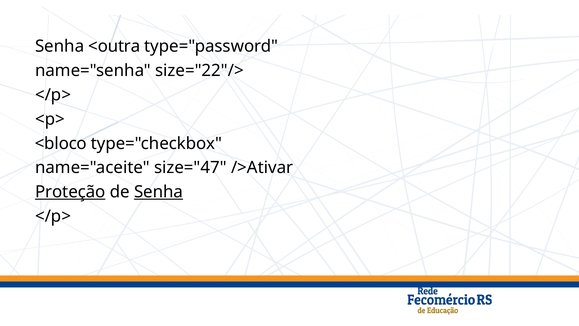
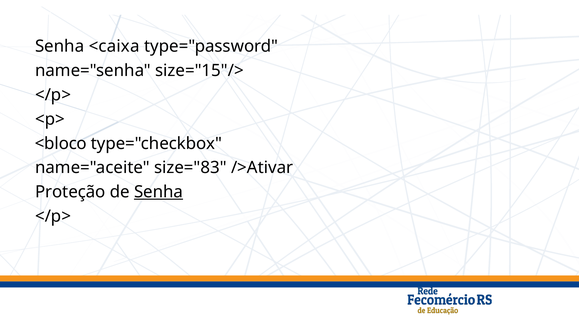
<outra: <outra -> <caixa
size="22"/>: size="22"/> -> size="15"/>
size="47: size="47 -> size="83
Proteção underline: present -> none
